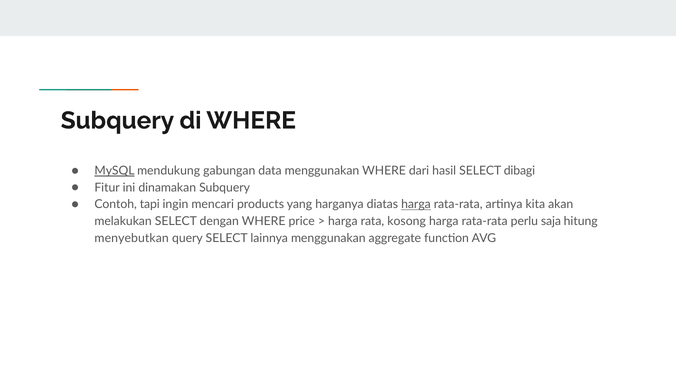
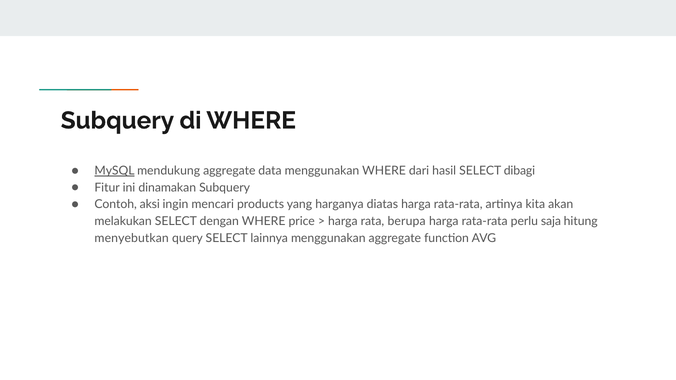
mendukung gabungan: gabungan -> aggregate
tapi: tapi -> aksi
harga at (416, 205) underline: present -> none
kosong: kosong -> berupa
